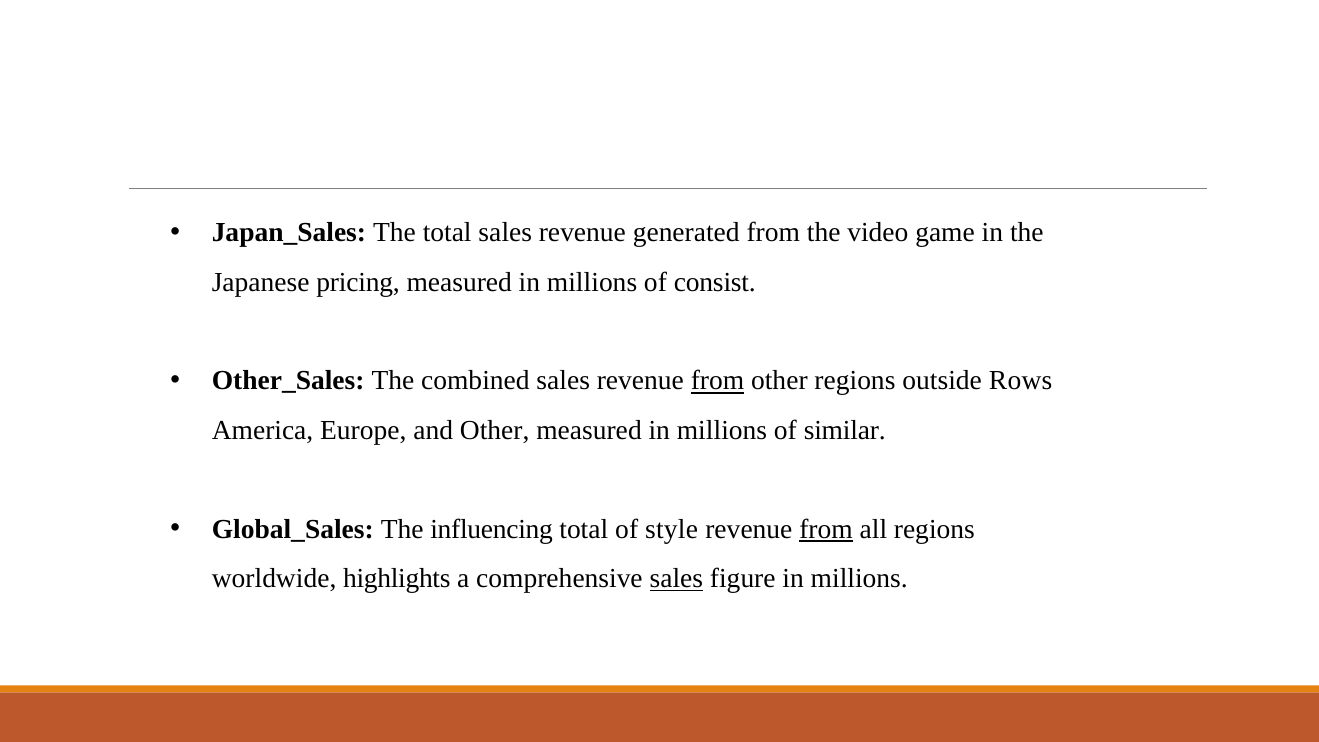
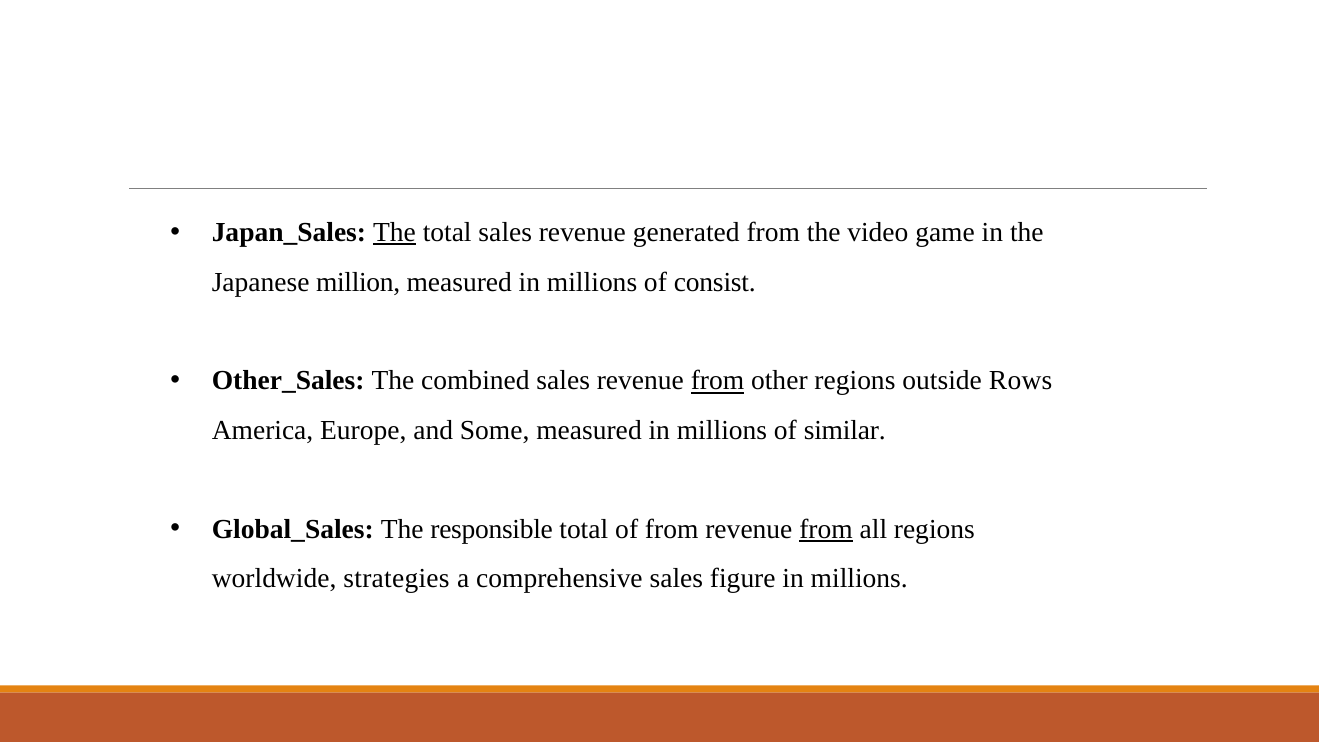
The at (395, 232) underline: none -> present
pricing: pricing -> million
and Other: Other -> Some
influencing: influencing -> responsible
of style: style -> from
highlights: highlights -> strategies
sales at (676, 579) underline: present -> none
